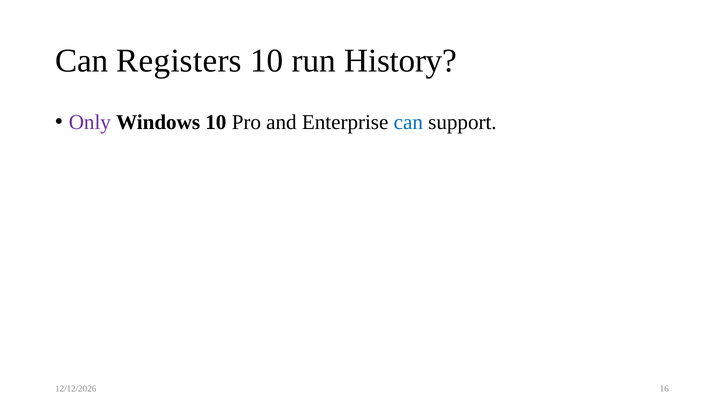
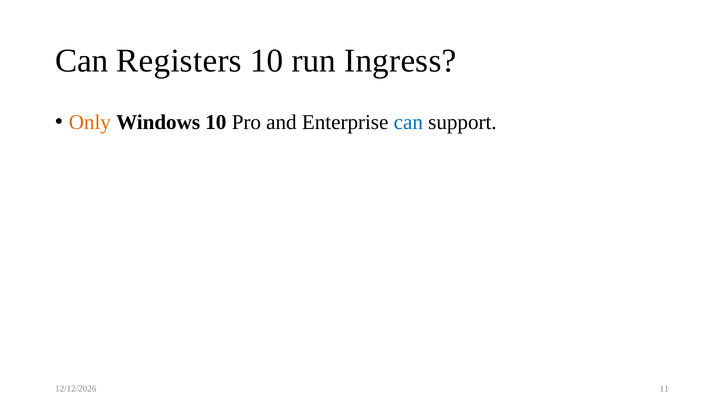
History: History -> Ingress
Only colour: purple -> orange
16: 16 -> 11
